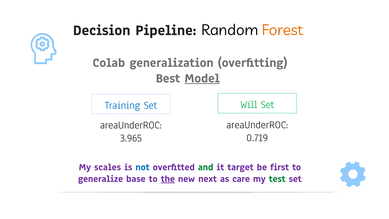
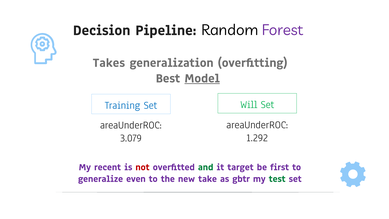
Forest colour: orange -> purple
Colab: Colab -> Takes
0.719: 0.719 -> 1.292
3.965: 3.965 -> 3.079
scales: scales -> recent
not colour: blue -> red
base: base -> even
the underline: present -> none
next: next -> take
care: care -> gbtr
